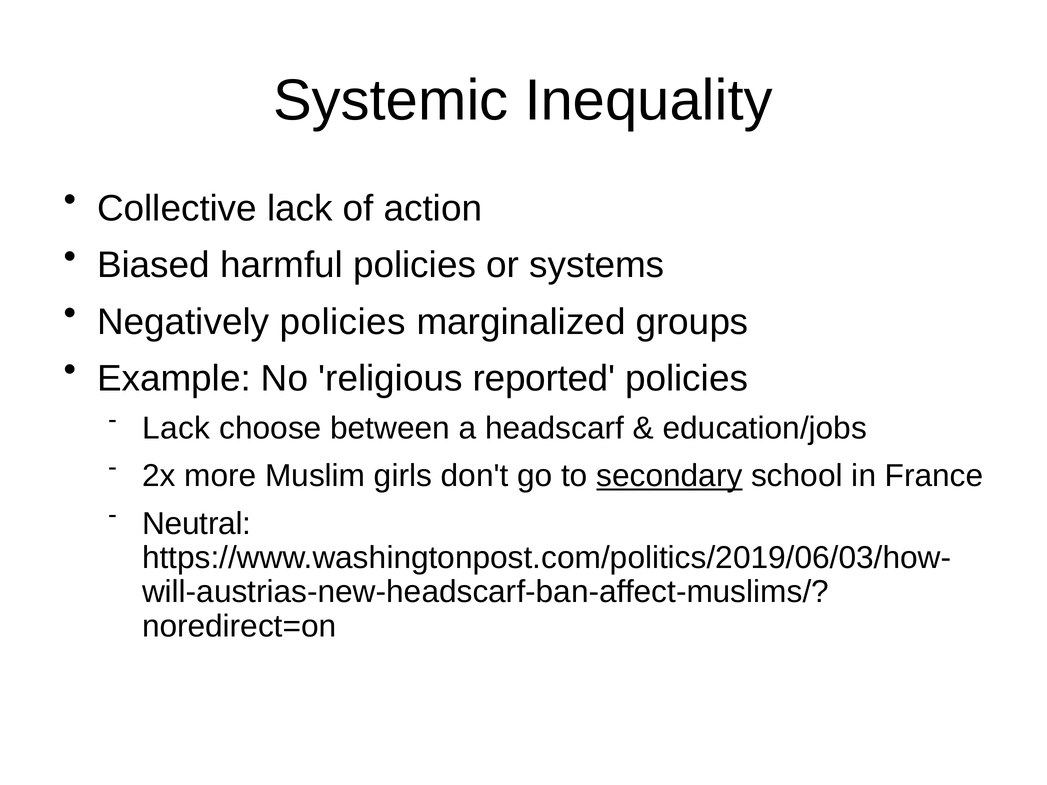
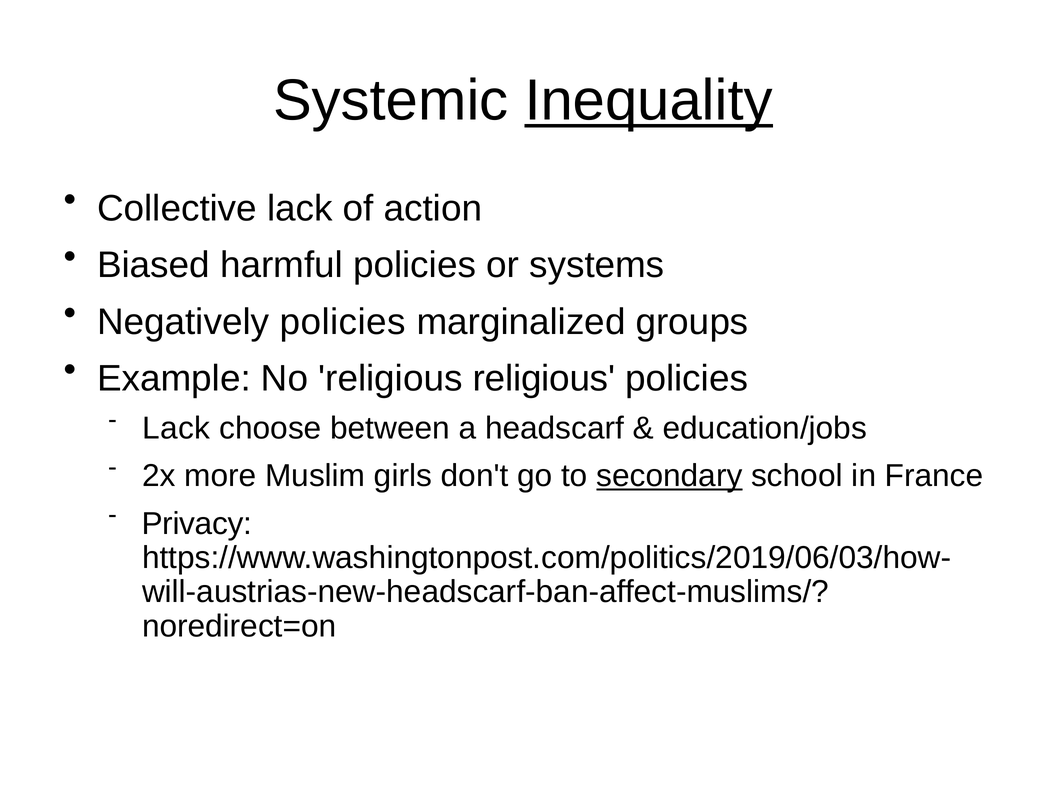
Inequality underline: none -> present
religious reported: reported -> religious
Neutral: Neutral -> Privacy
